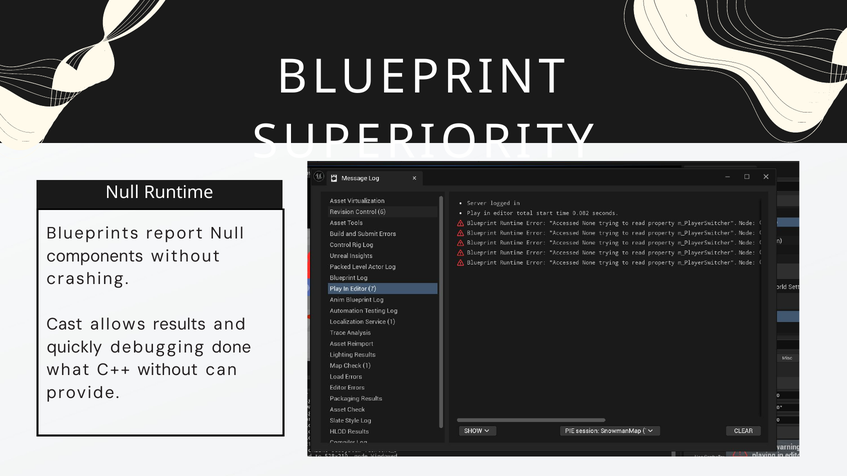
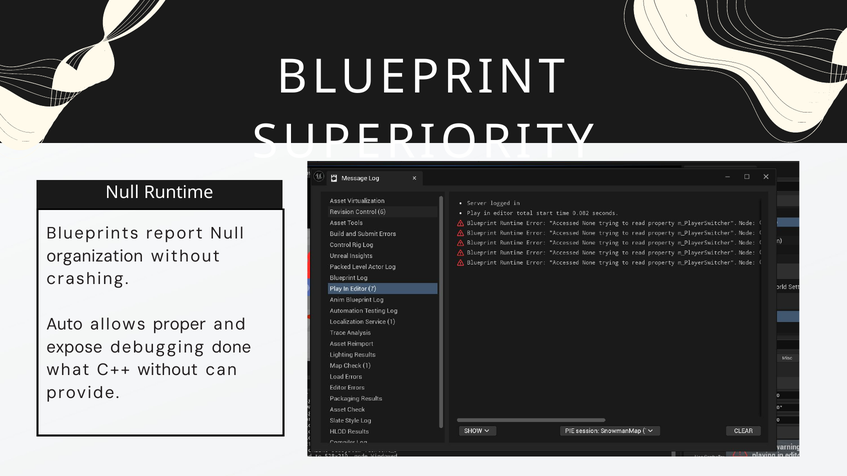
components: components -> organization
Cast: Cast -> Auto
results: results -> proper
quickly: quickly -> expose
